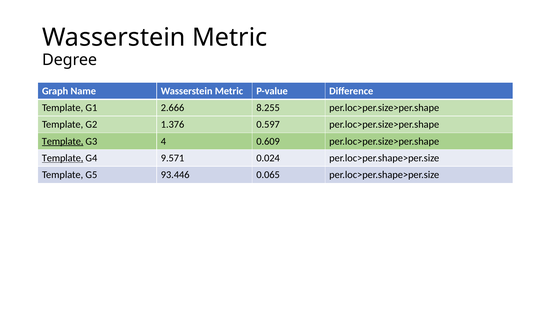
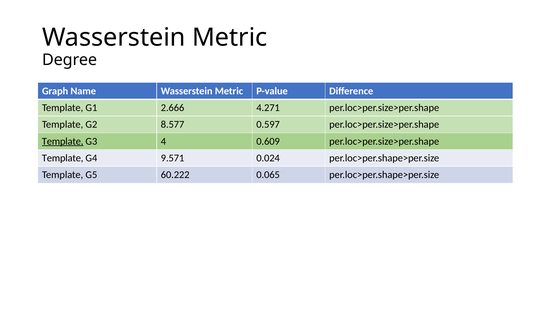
8.255: 8.255 -> 4.271
1.376: 1.376 -> 8.577
Template at (63, 158) underline: present -> none
93.446: 93.446 -> 60.222
